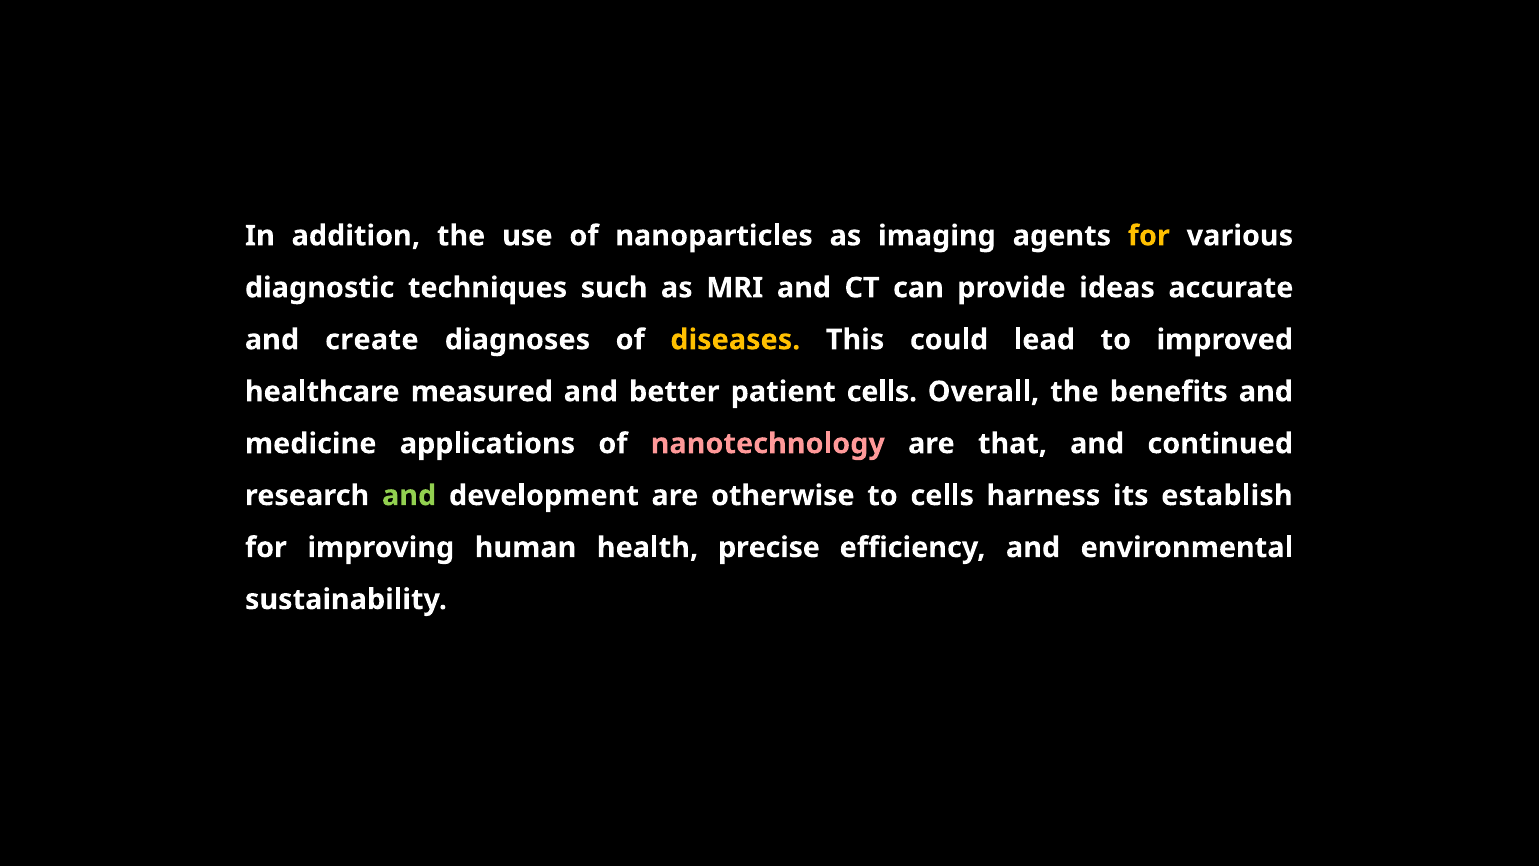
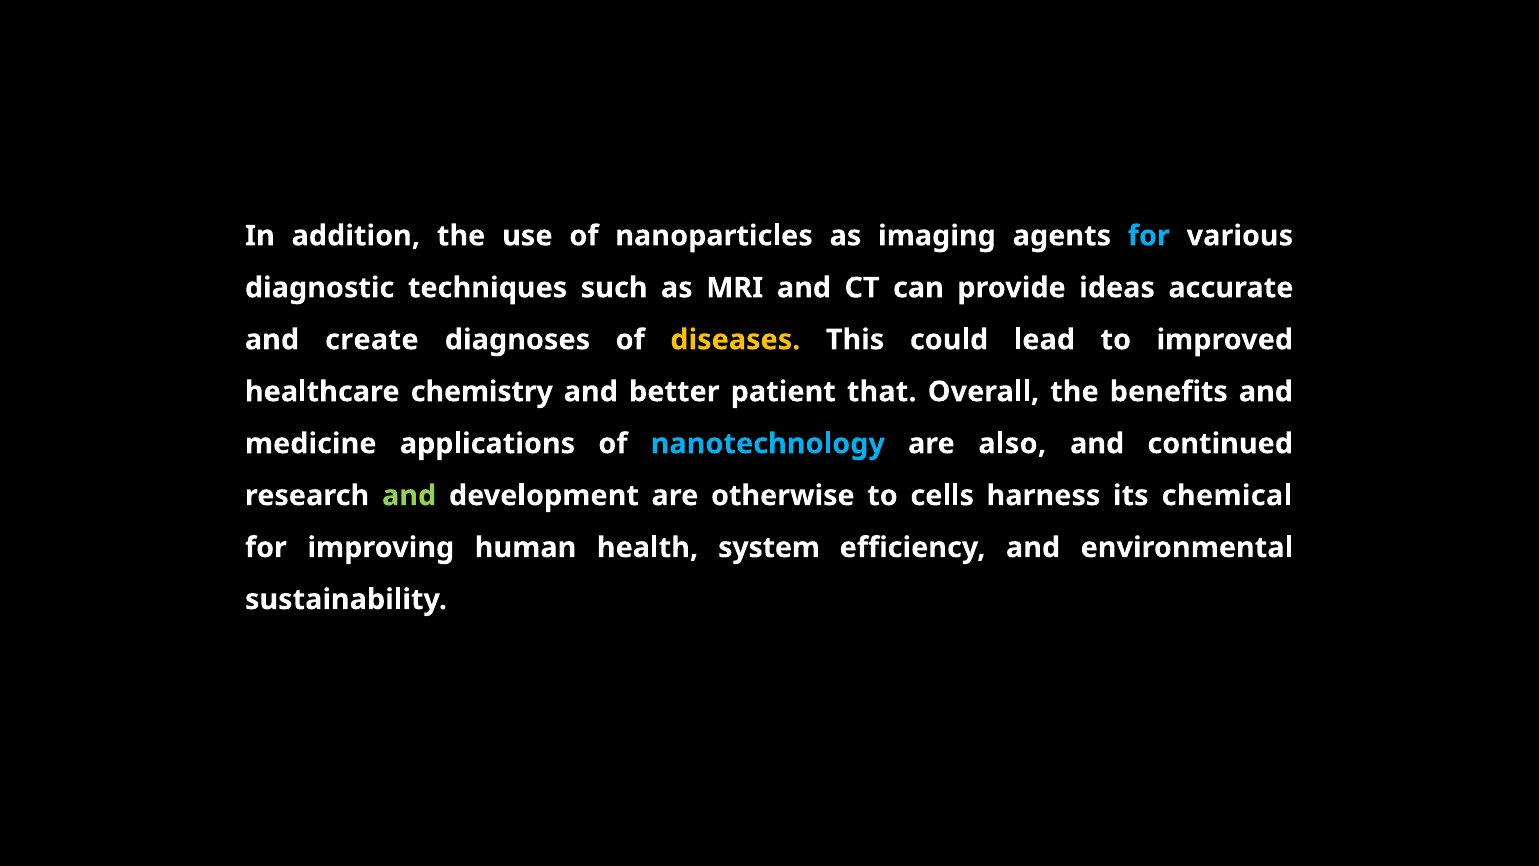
for at (1149, 236) colour: yellow -> light blue
measured: measured -> chemistry
patient cells: cells -> that
nanotechnology colour: pink -> light blue
that: that -> also
establish: establish -> chemical
precise: precise -> system
